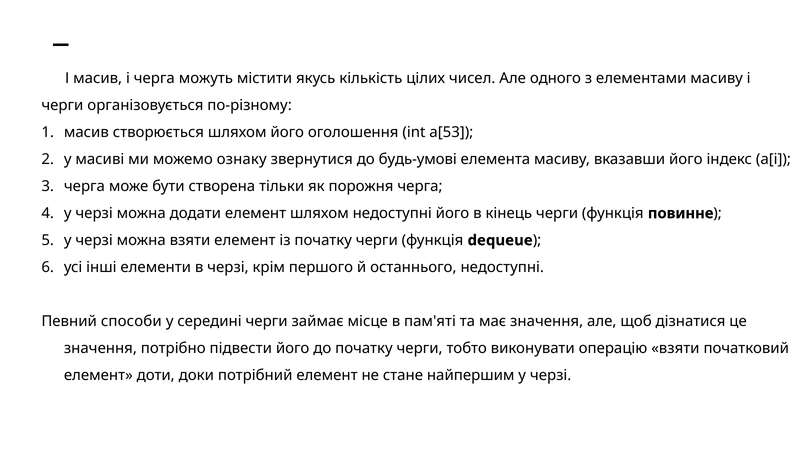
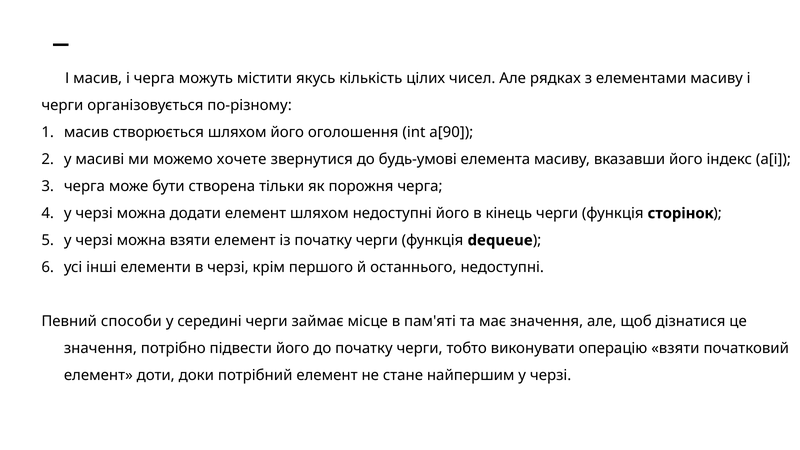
одного: одного -> рядках
a[53: a[53 -> a[90
ознаку: ознаку -> хочете
повинне: повинне -> сторінок
